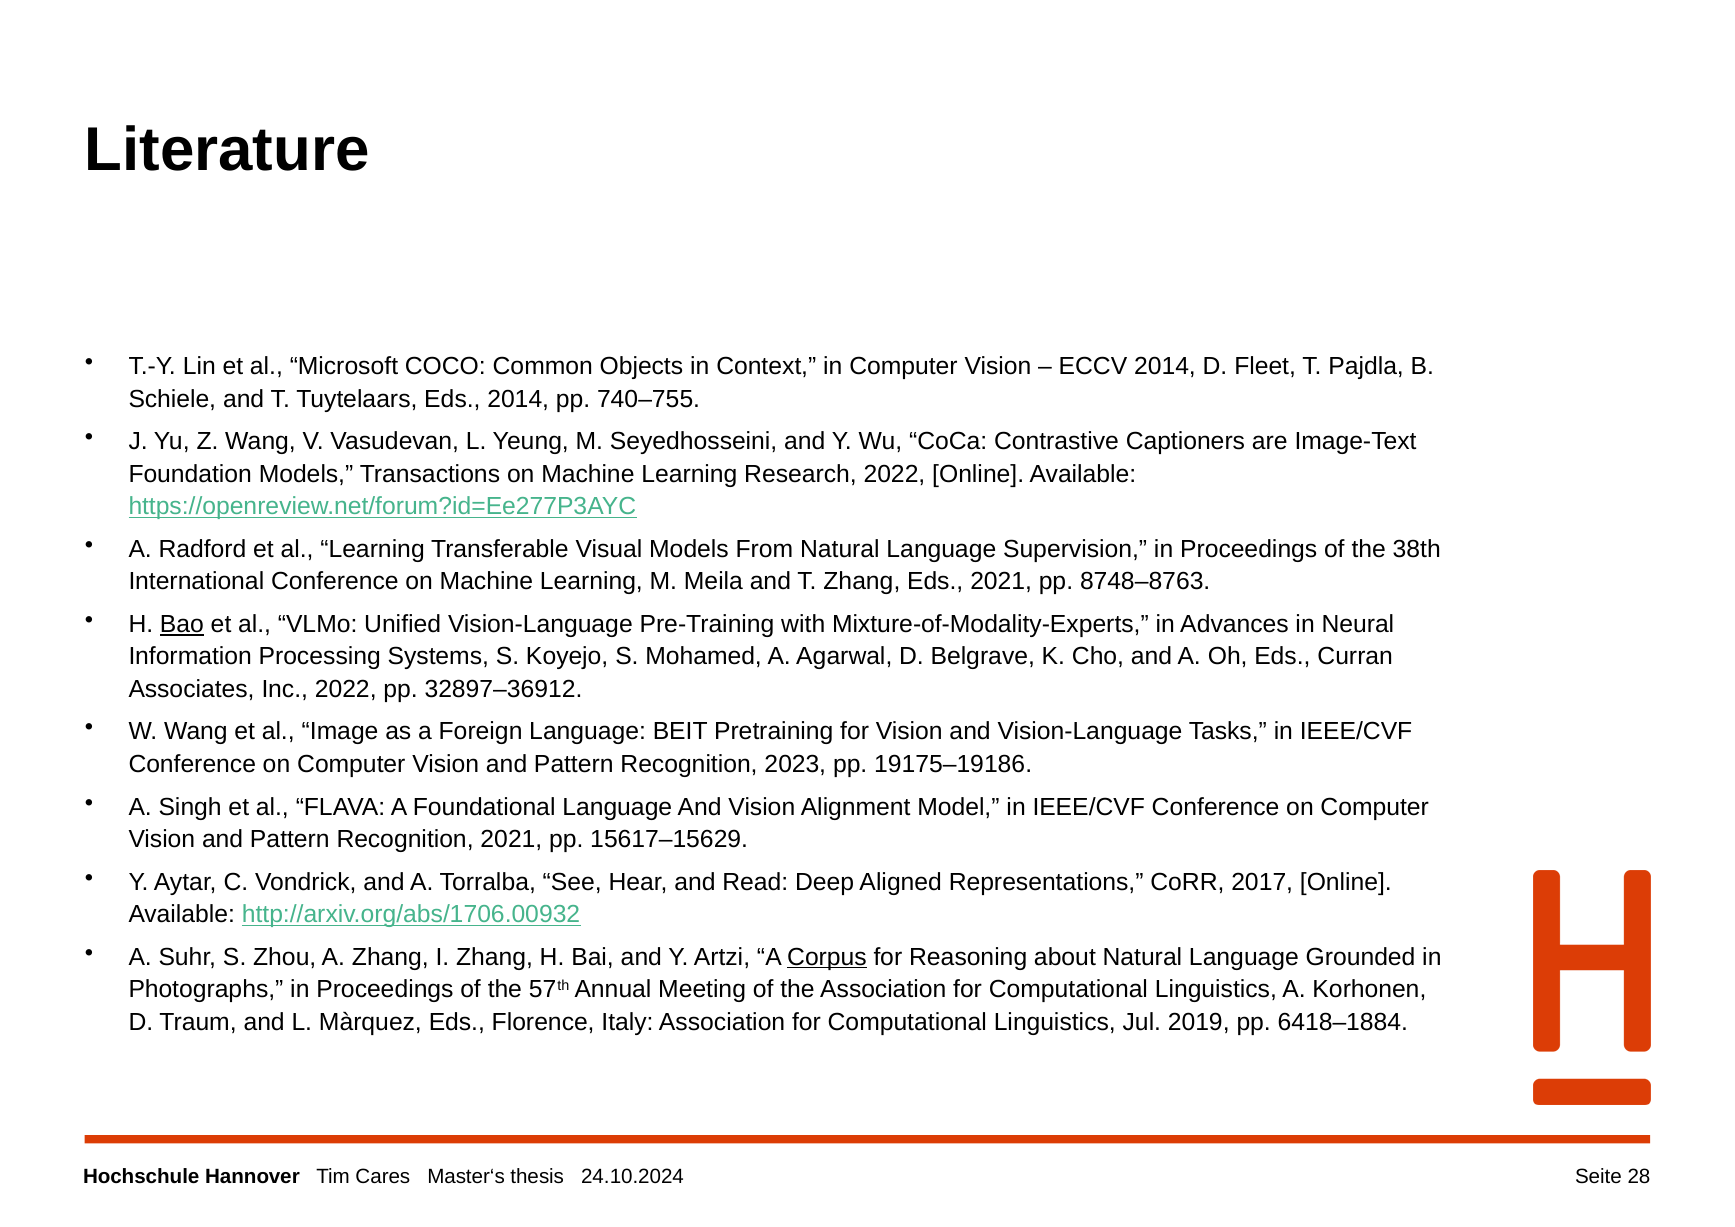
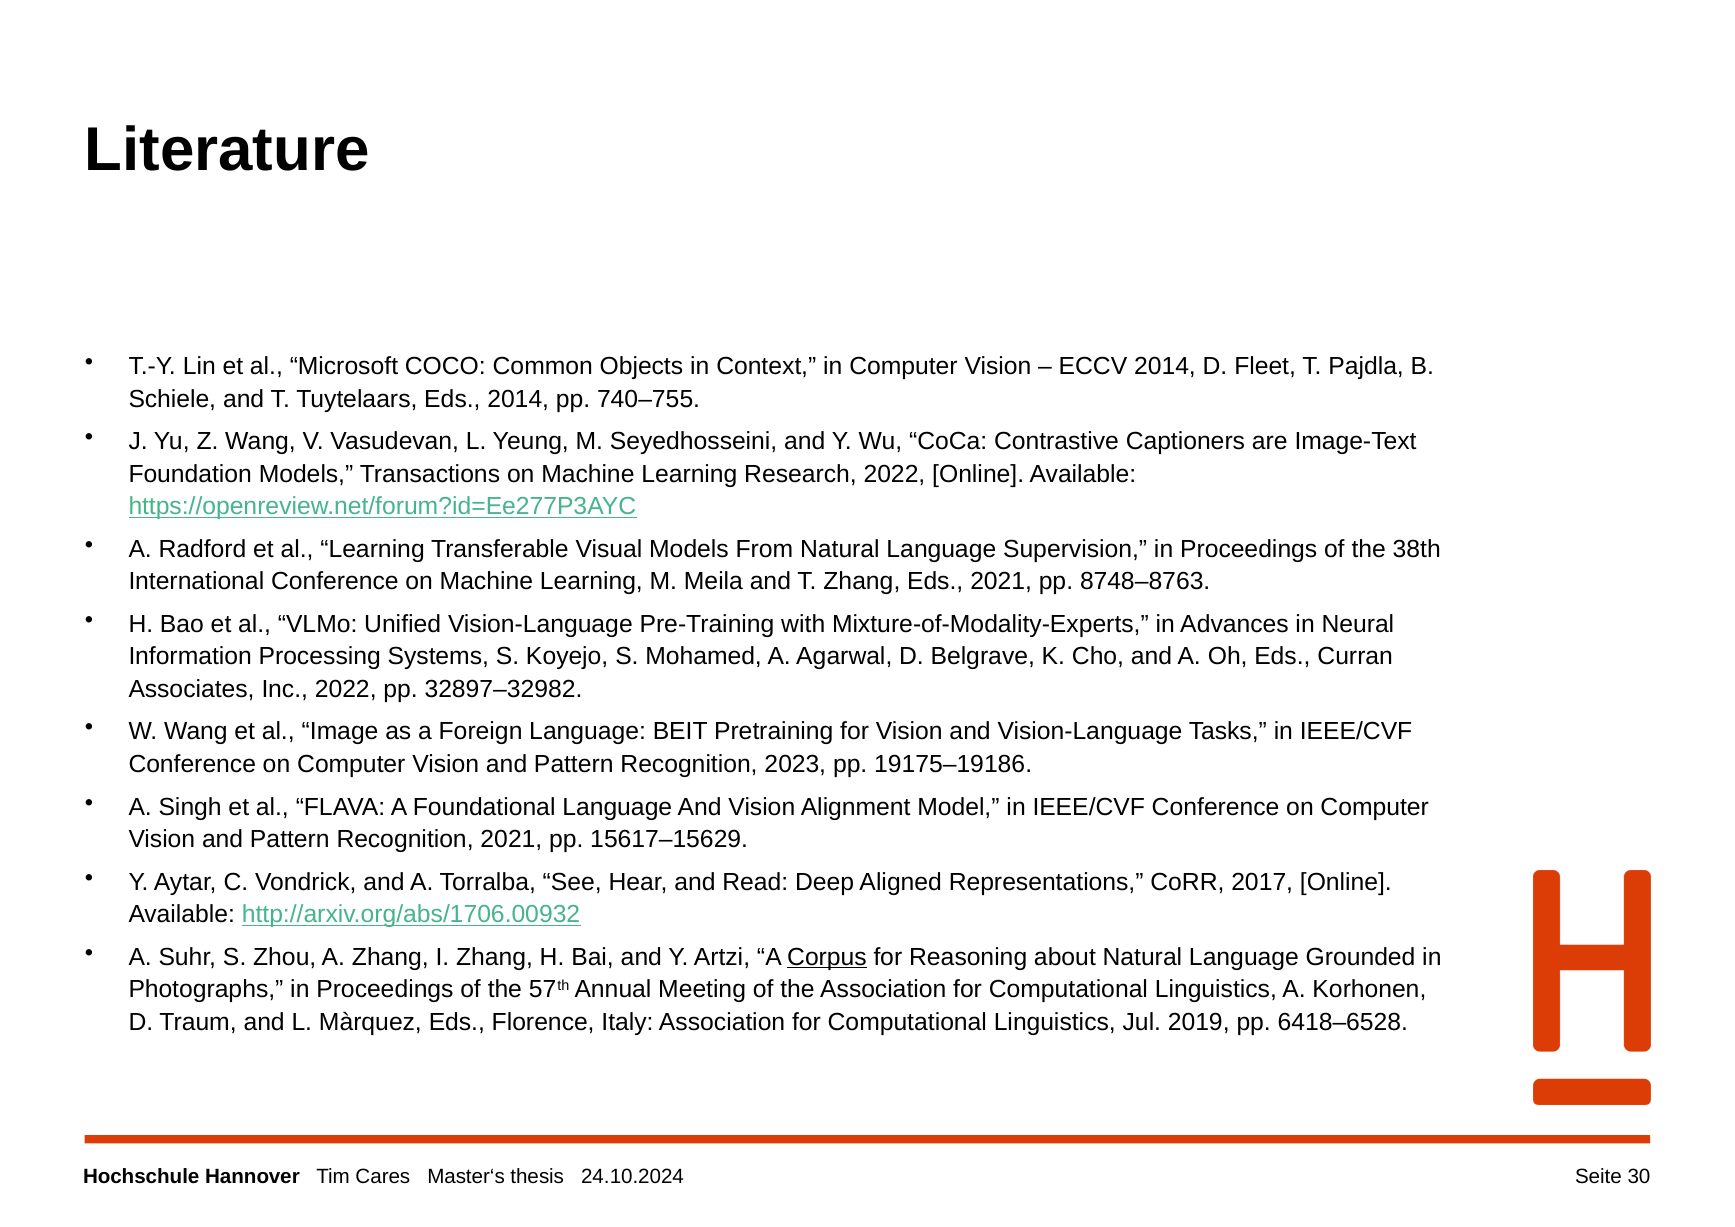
Bao underline: present -> none
32897–36912: 32897–36912 -> 32897–32982
6418–1884: 6418–1884 -> 6418–6528
28: 28 -> 30
